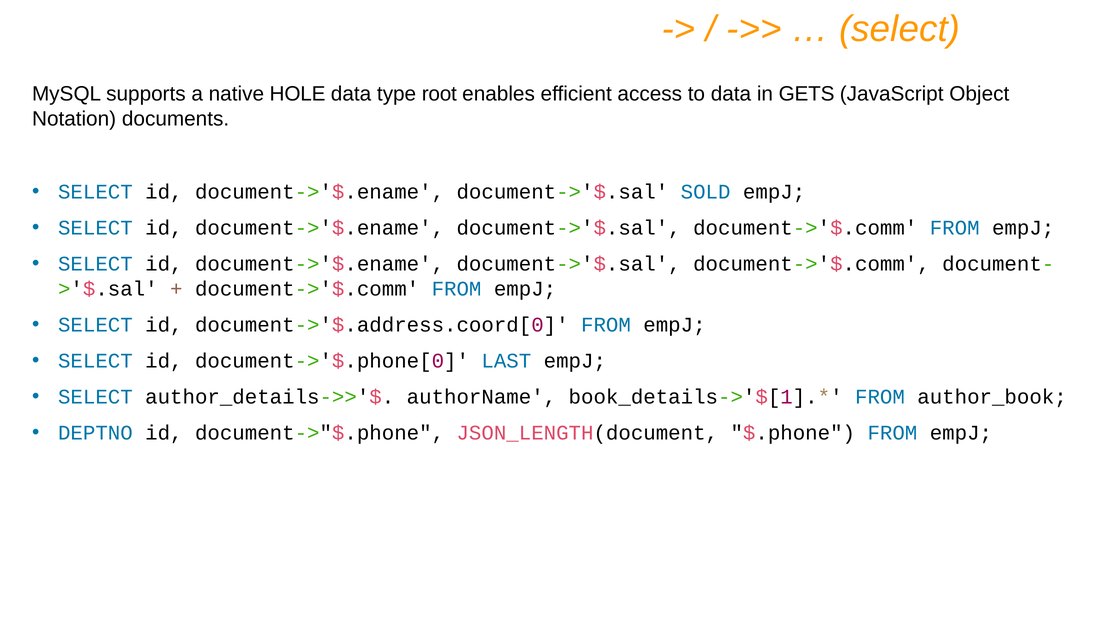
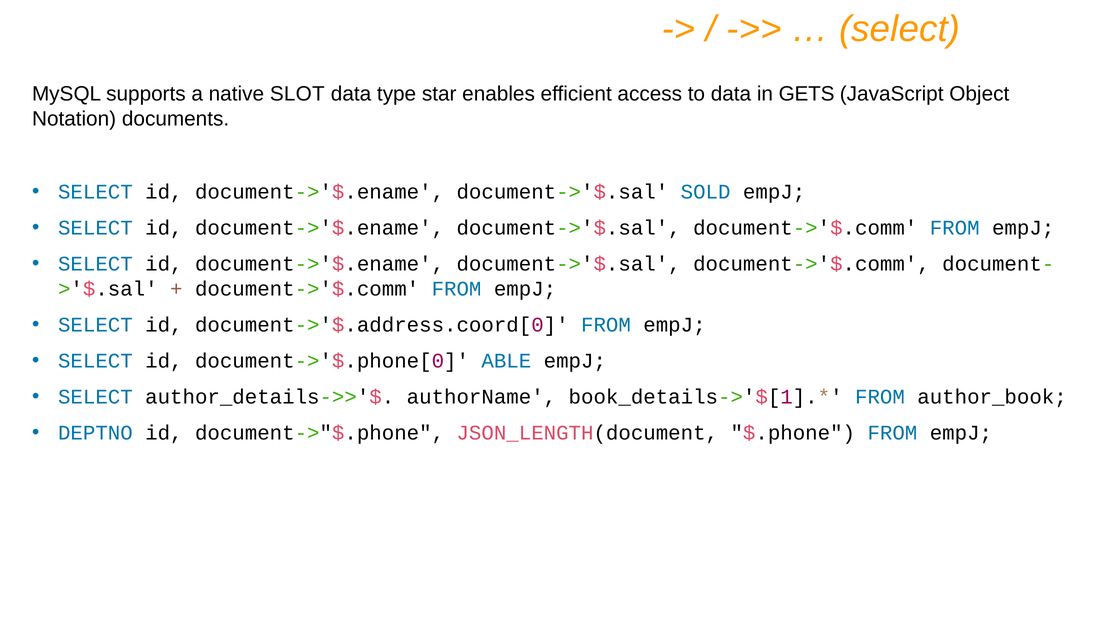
HOLE: HOLE -> SLOT
root: root -> star
LAST: LAST -> ABLE
